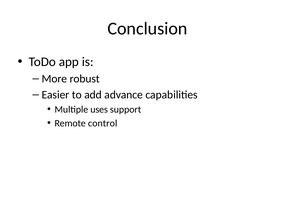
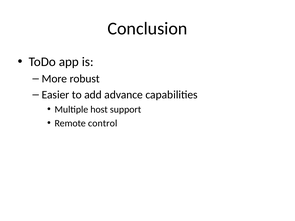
uses: uses -> host
